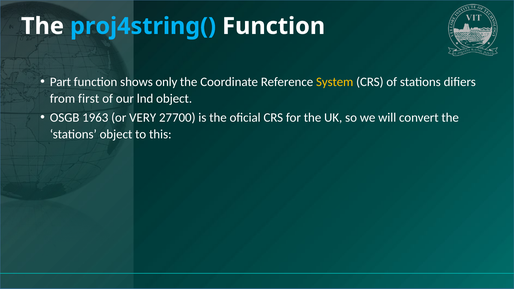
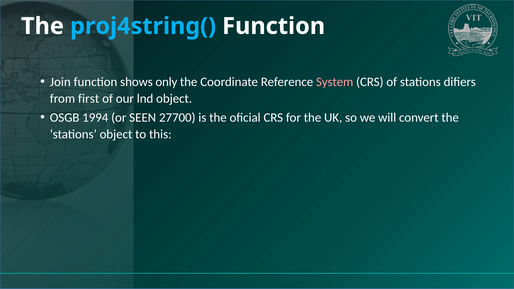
Part: Part -> Join
System colour: yellow -> pink
1963: 1963 -> 1994
VERY: VERY -> SEEN
